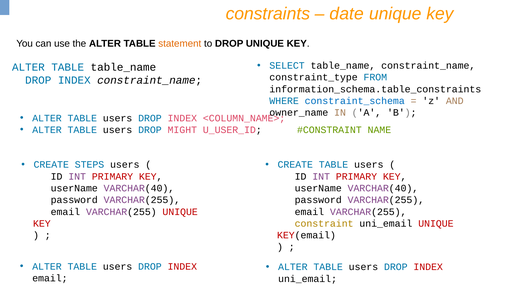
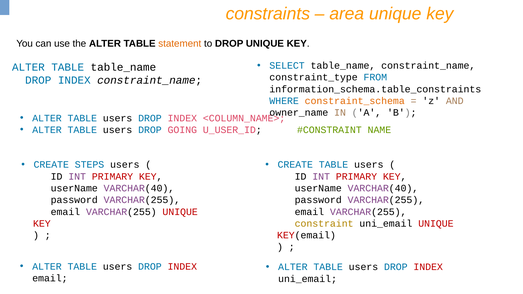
date: date -> area
constraint_schema colour: blue -> orange
MIGHT: MIGHT -> GOING
